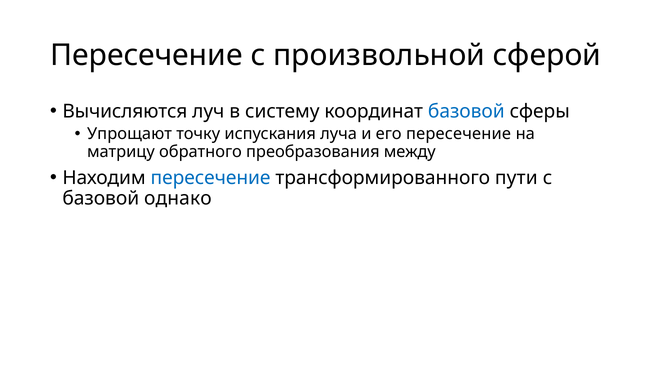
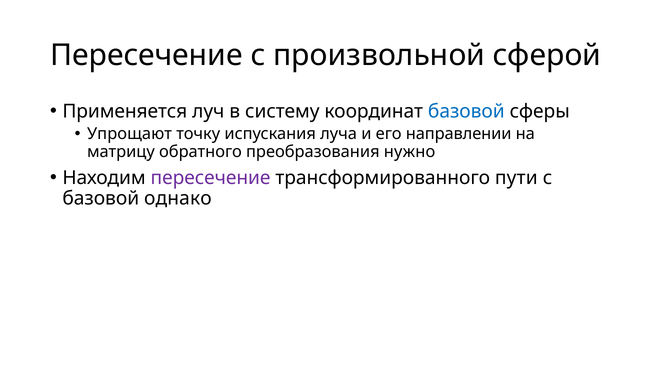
Вычисляются: Вычисляются -> Применяется
его пересечение: пересечение -> направлении
между: между -> нужно
пересечение at (211, 178) colour: blue -> purple
